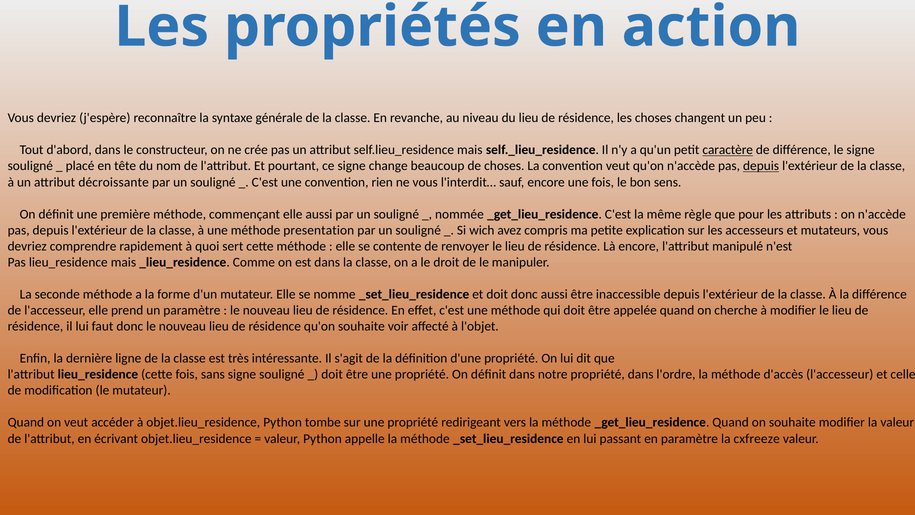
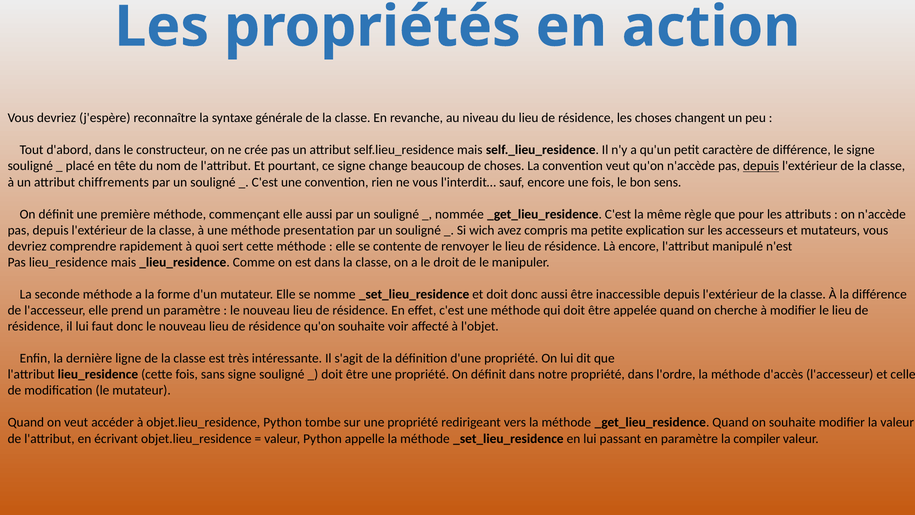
caractère underline: present -> none
décroissante: décroissante -> chiffrements
cxfreeze: cxfreeze -> compiler
